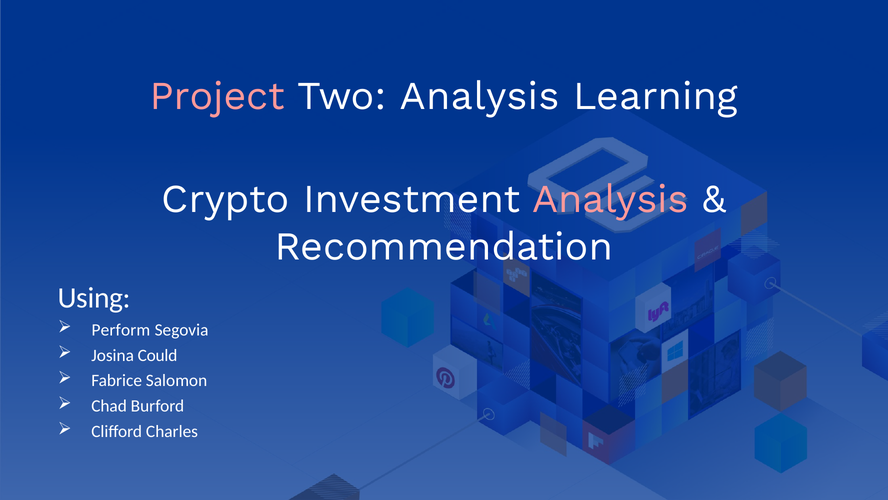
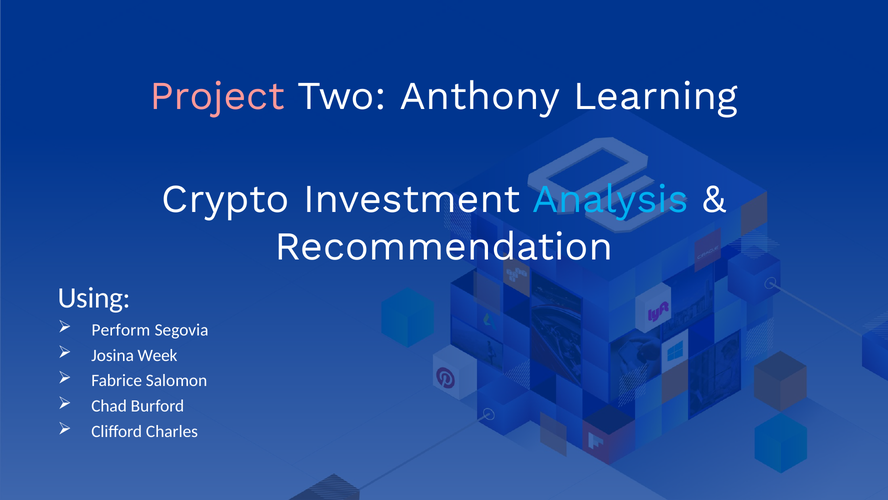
Two Analysis: Analysis -> Anthony
Analysis at (610, 199) colour: pink -> light blue
Could: Could -> Week
